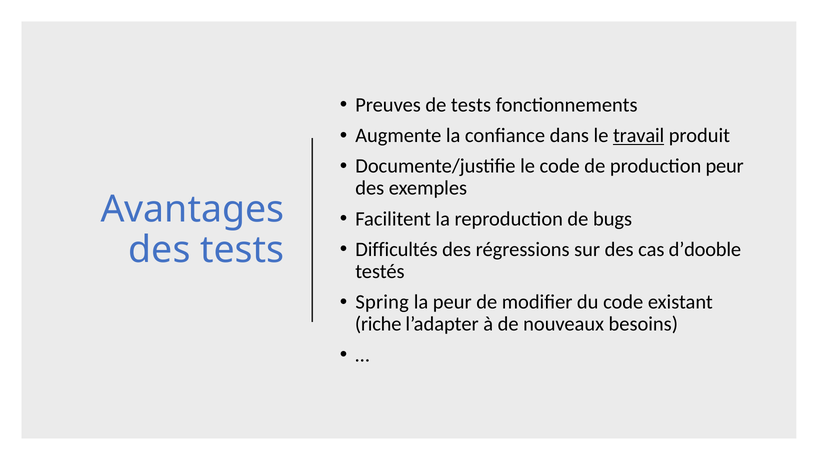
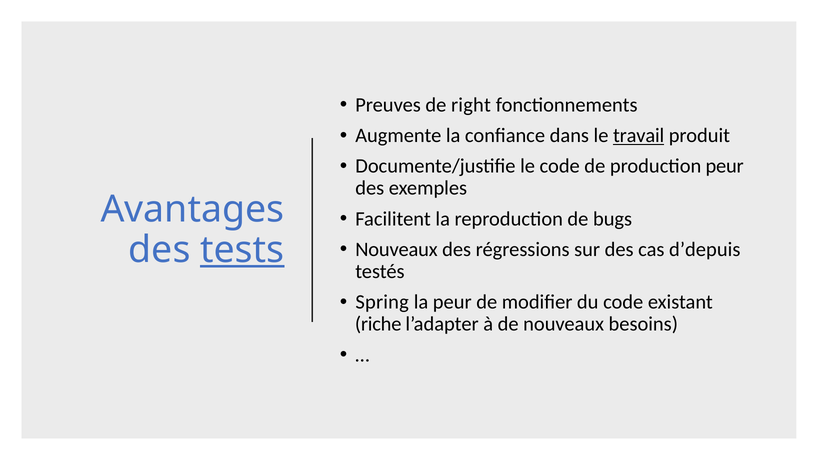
de tests: tests -> right
Difficultés at (396, 249): Difficultés -> Nouveaux
d’dooble: d’dooble -> d’depuis
tests at (242, 250) underline: none -> present
